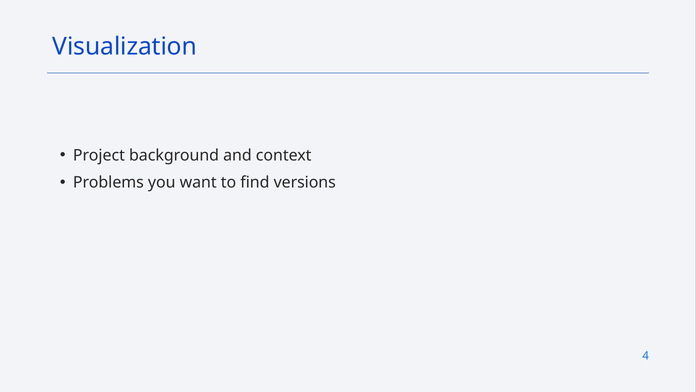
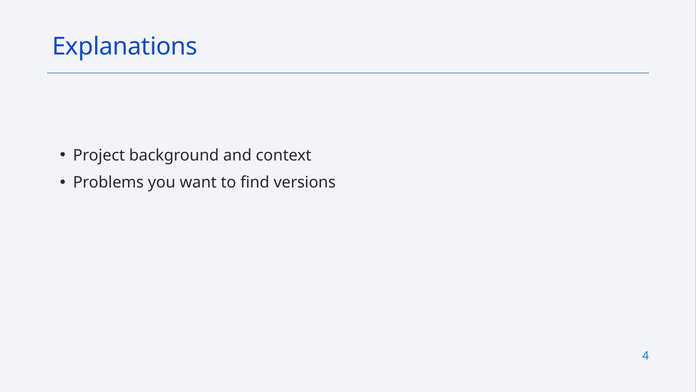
Visualization: Visualization -> Explanations
